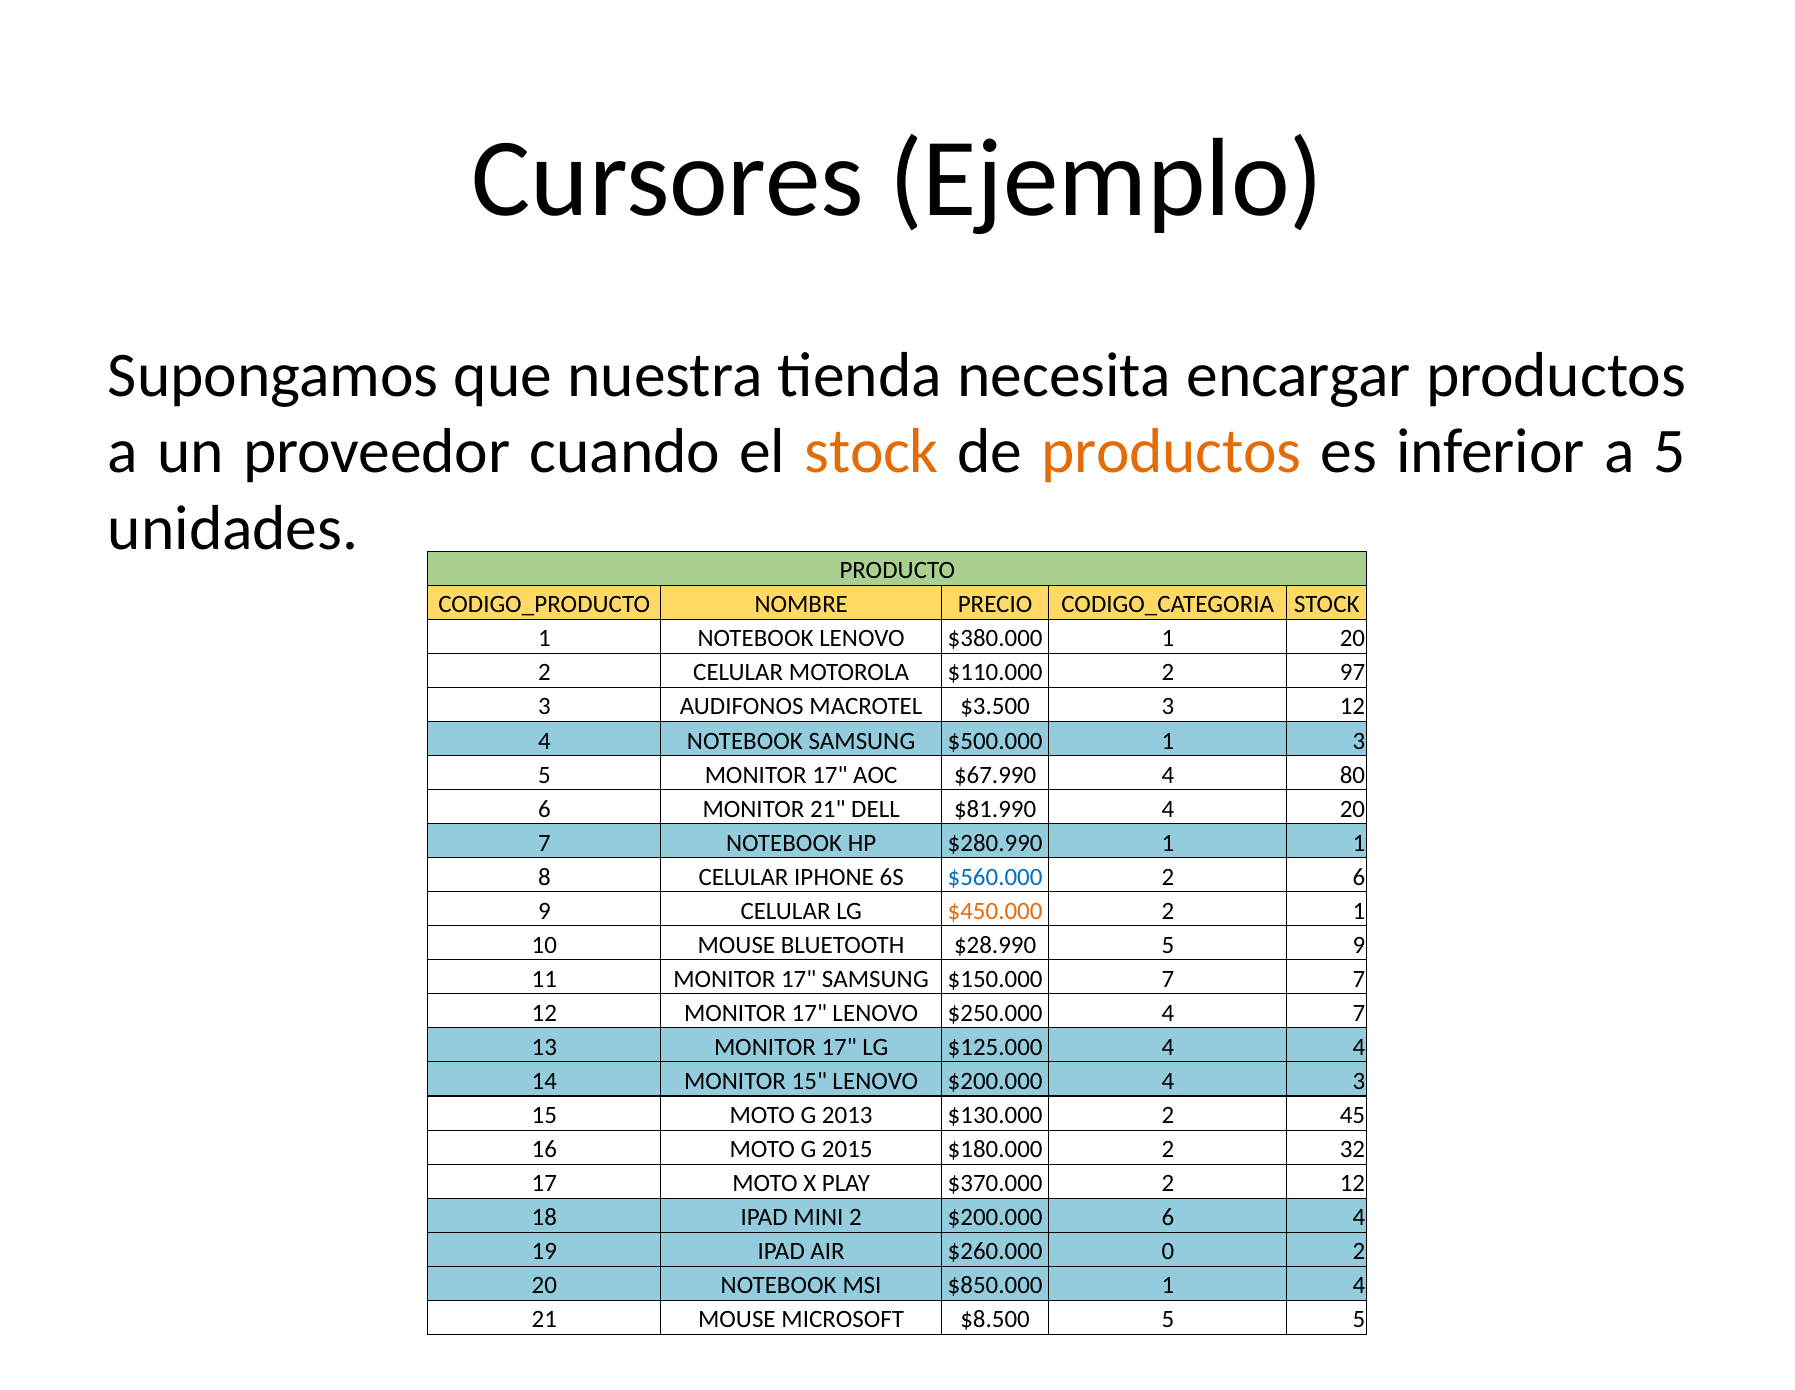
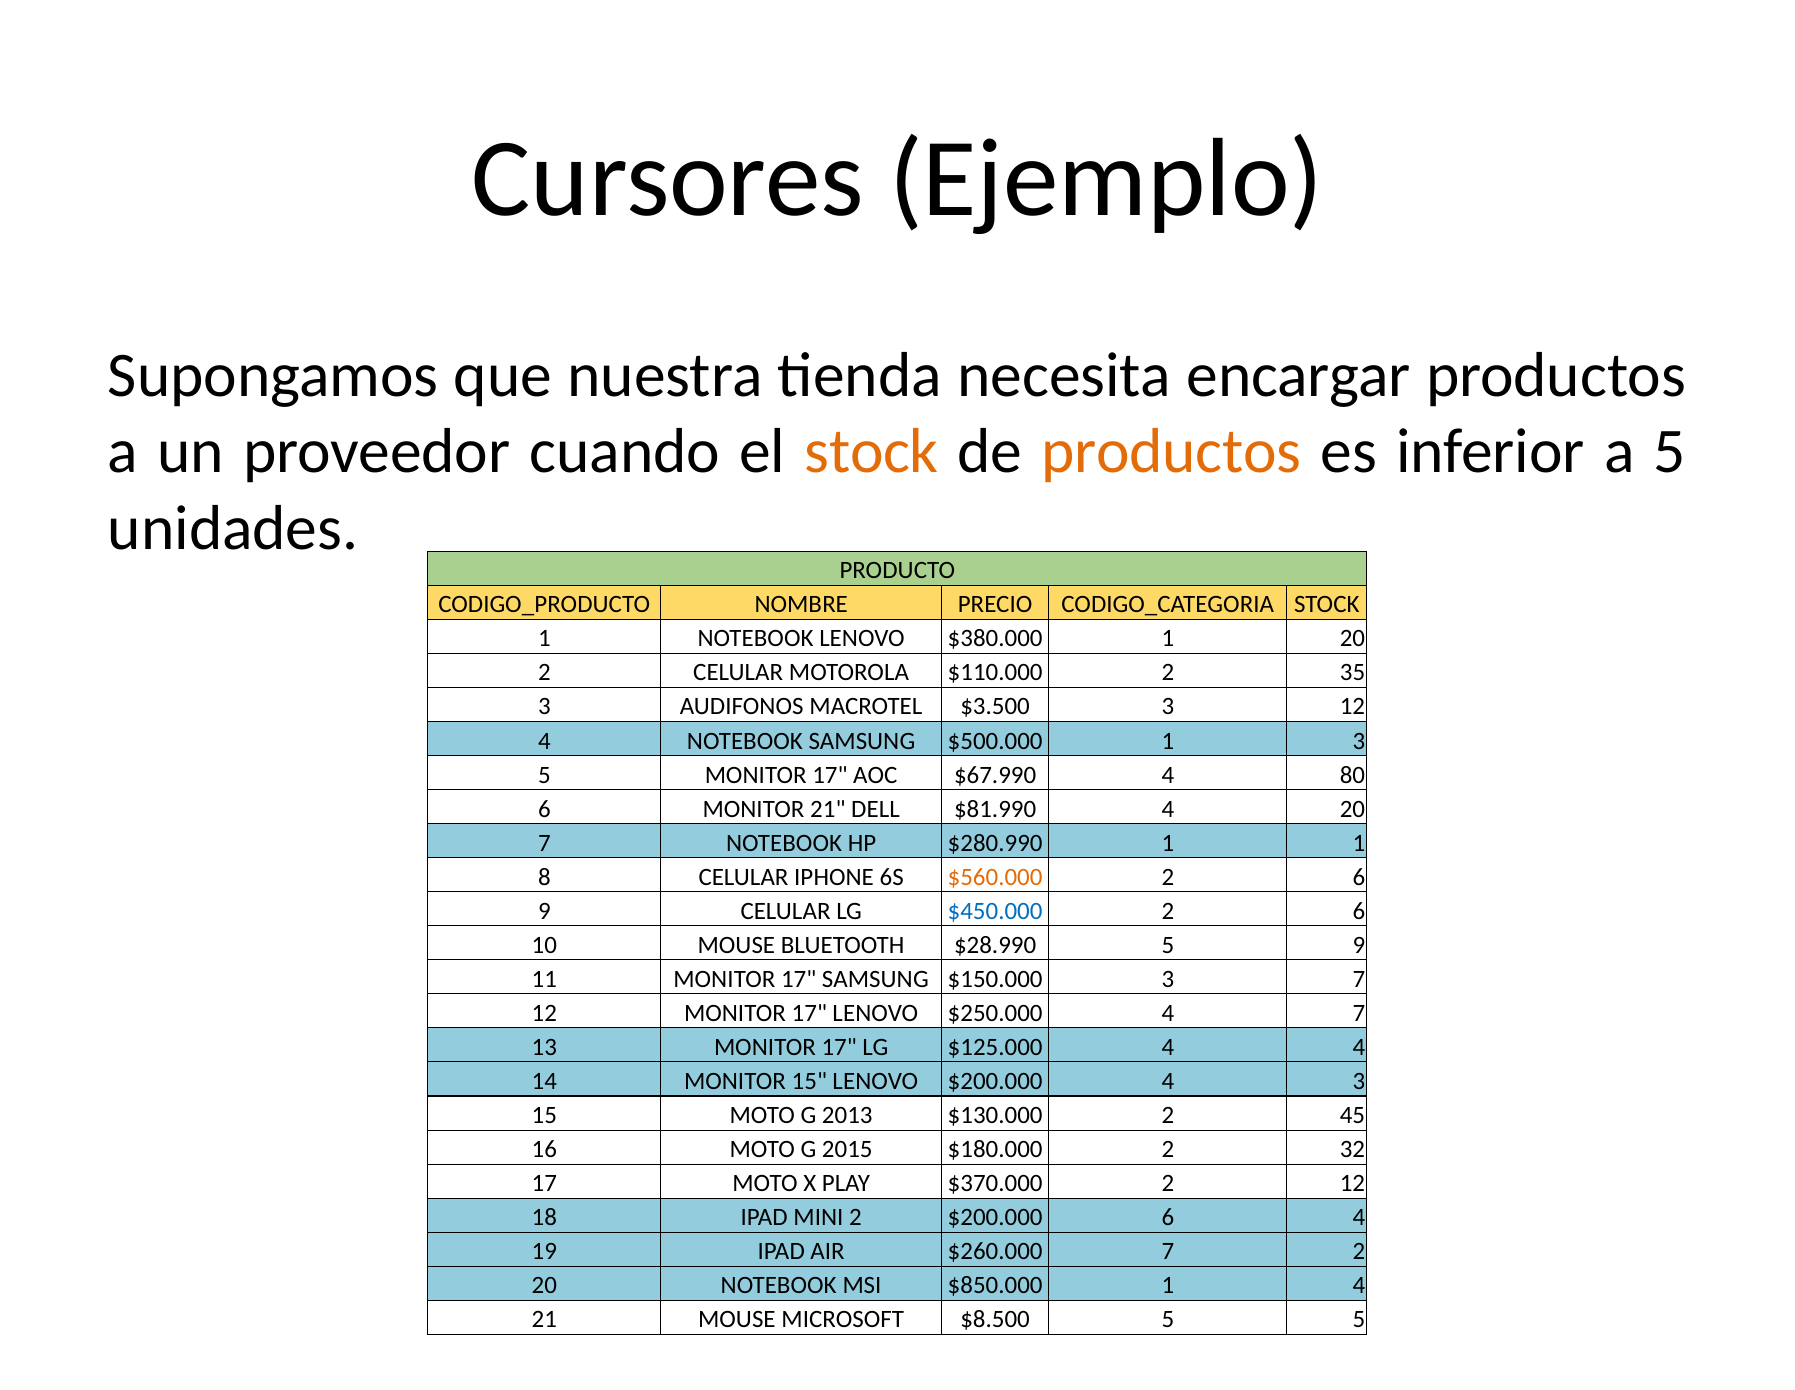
97: 97 -> 35
$560.000 colour: blue -> orange
$450.000 colour: orange -> blue
1 at (1359, 911): 1 -> 6
$150.000 7: 7 -> 3
$260.000 0: 0 -> 7
